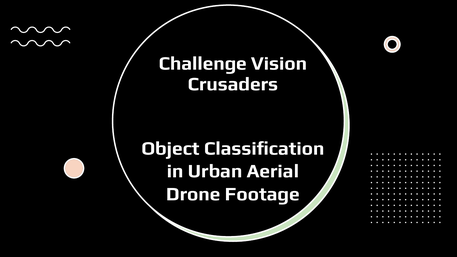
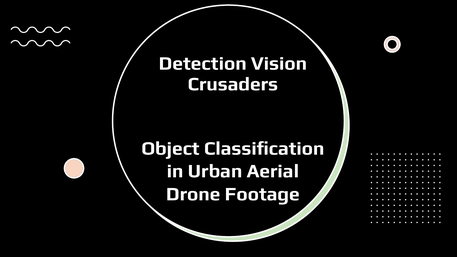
Challenge: Challenge -> Detection
